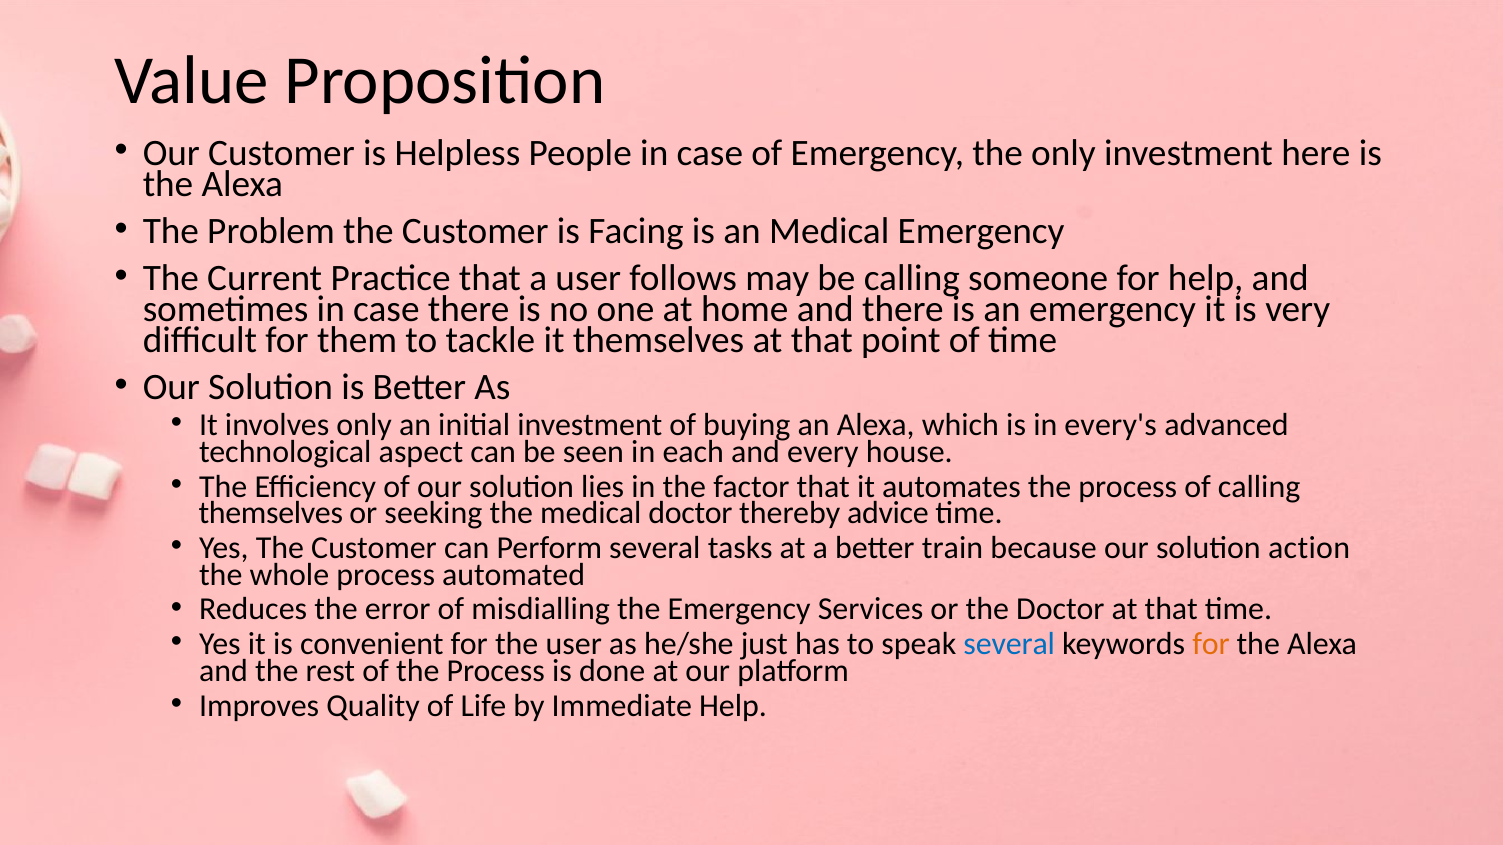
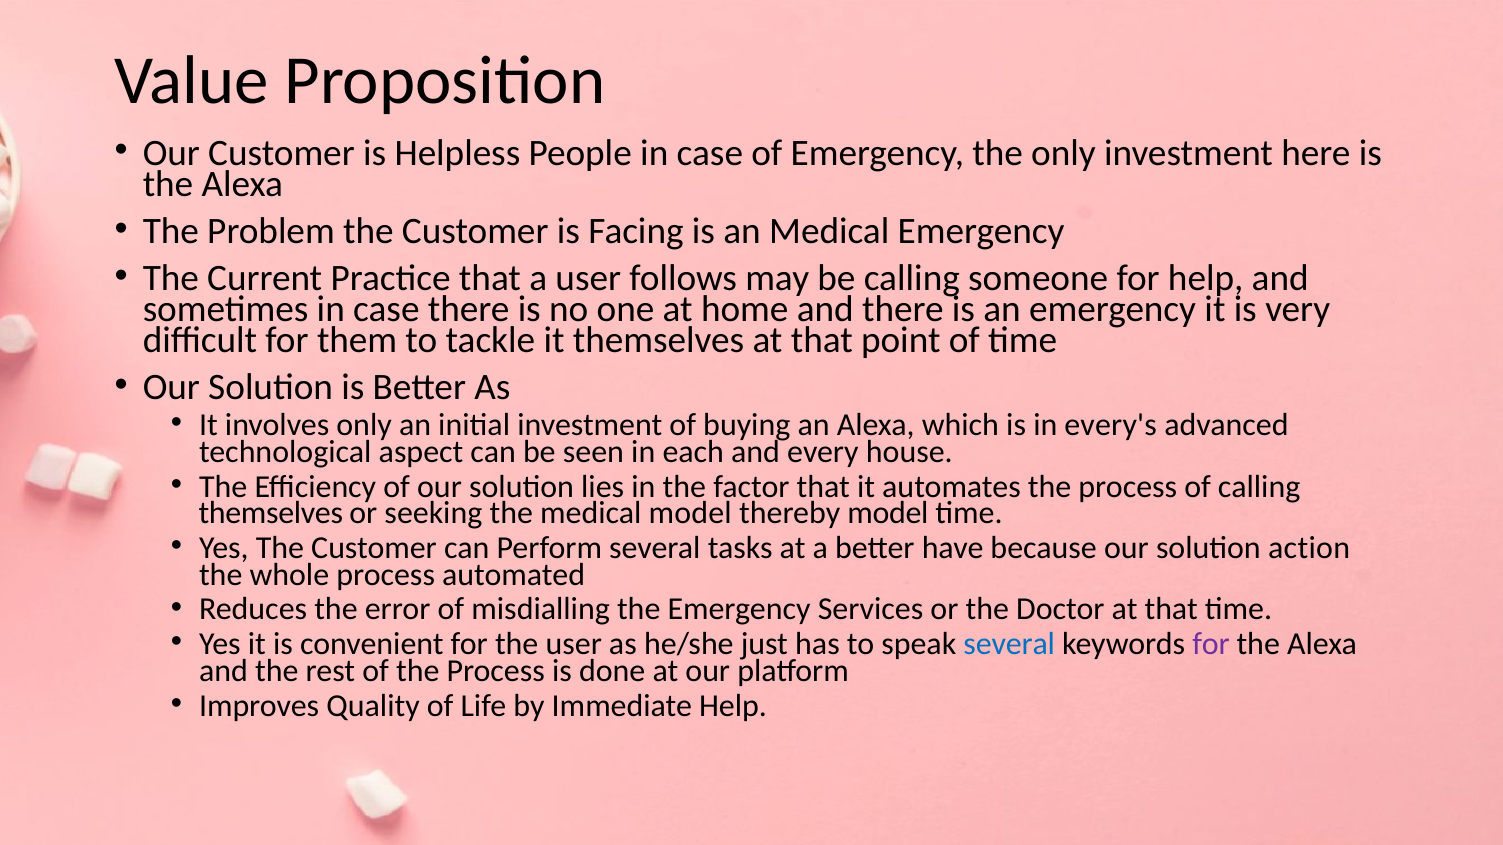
medical doctor: doctor -> model
thereby advice: advice -> model
train: train -> have
for at (1211, 644) colour: orange -> purple
